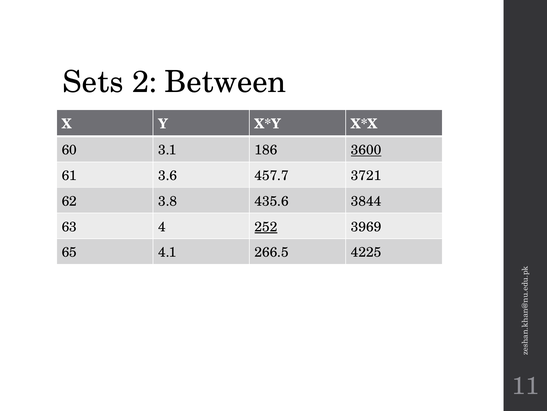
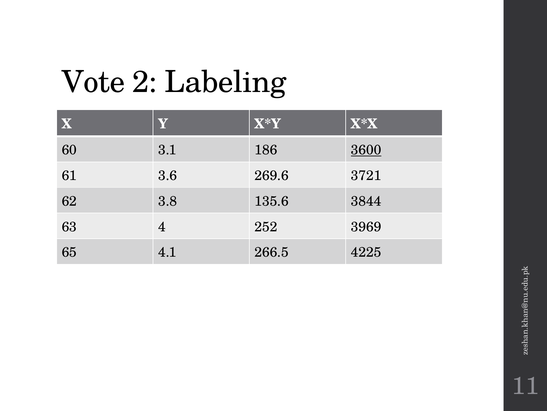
Sets: Sets -> Vote
Between: Between -> Labeling
457.7: 457.7 -> 269.6
435.6: 435.6 -> 135.6
252 underline: present -> none
